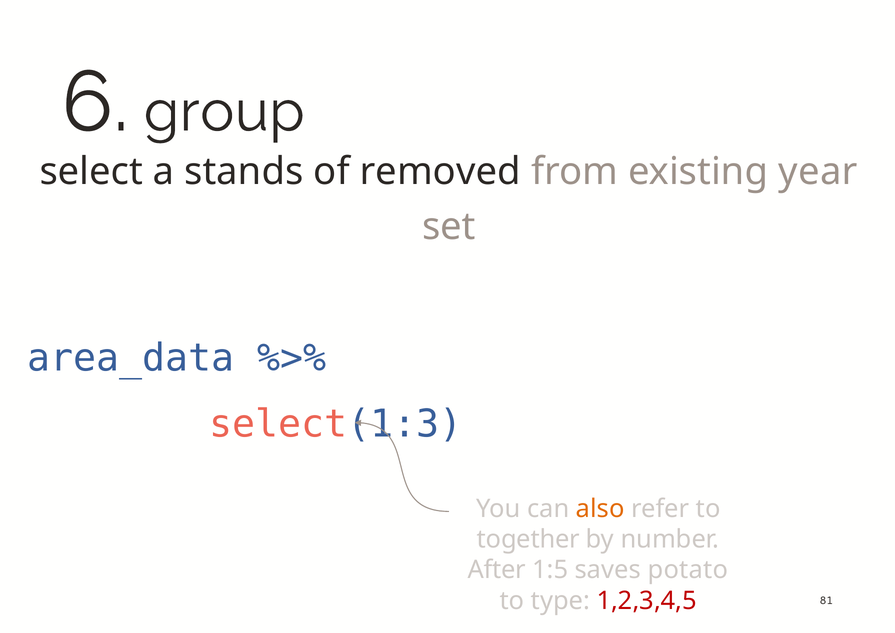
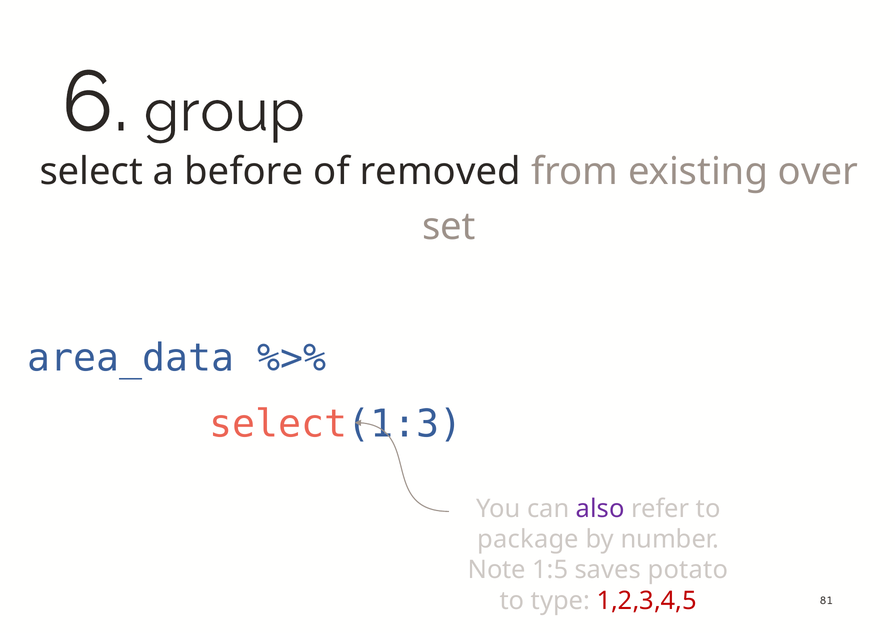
stands: stands -> before
year: year -> over
also colour: orange -> purple
together: together -> package
After: After -> Note
